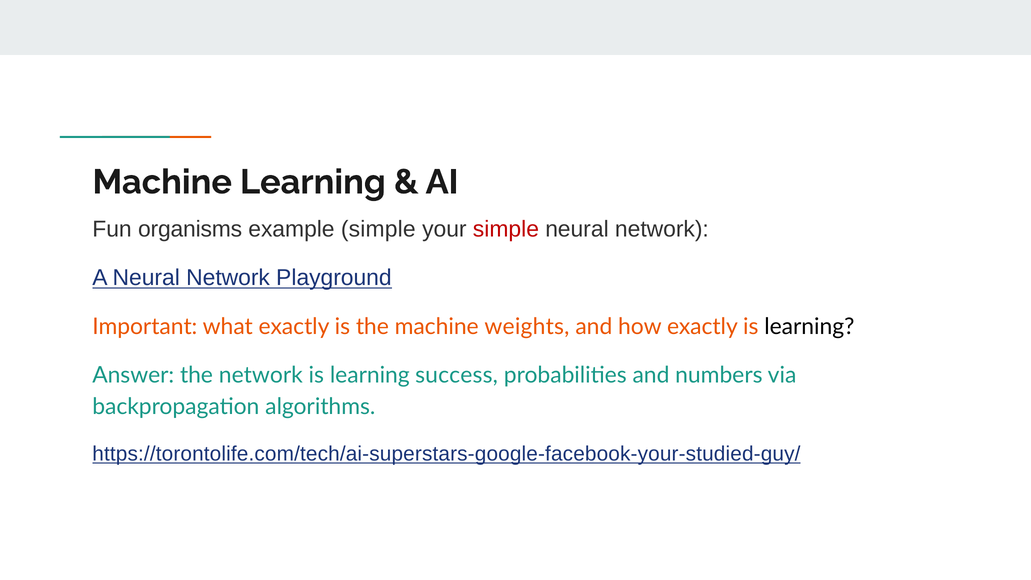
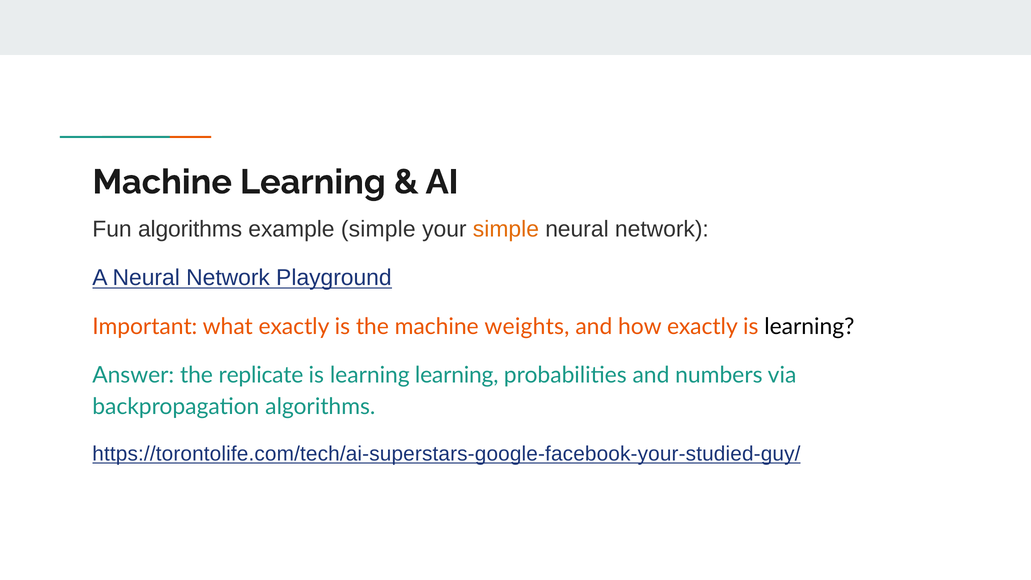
Fun organisms: organisms -> algorithms
simple at (506, 229) colour: red -> orange
the network: network -> replicate
learning success: success -> learning
